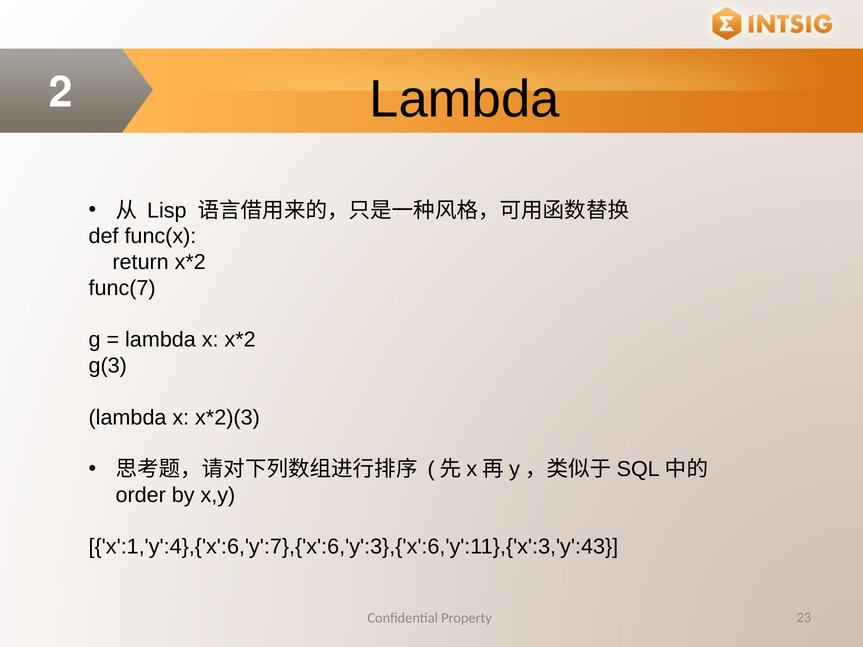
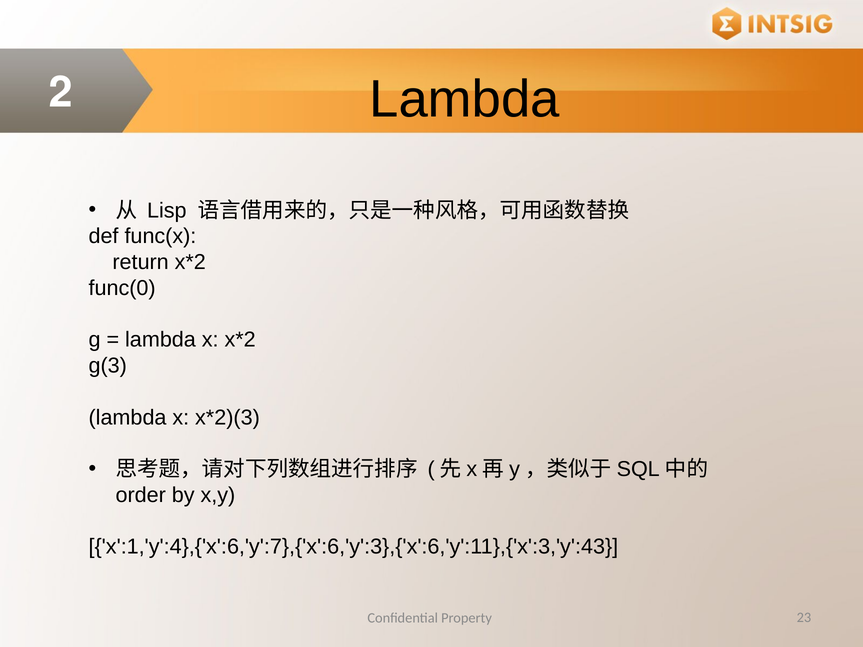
func(7: func(7 -> func(0
